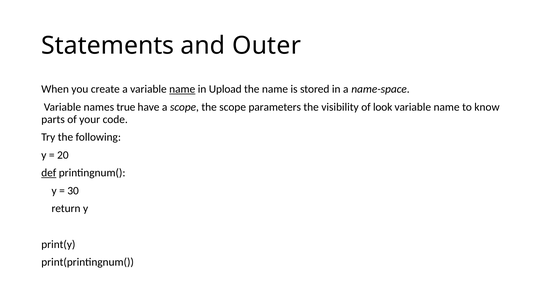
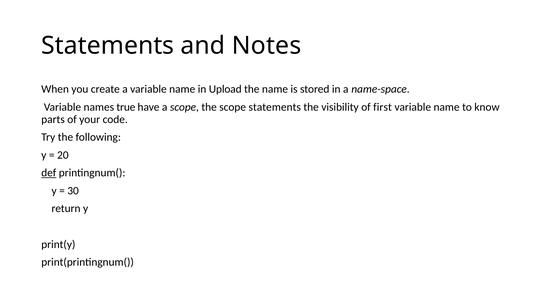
Outer: Outer -> Notes
name at (182, 89) underline: present -> none
scope parameters: parameters -> statements
look: look -> first
